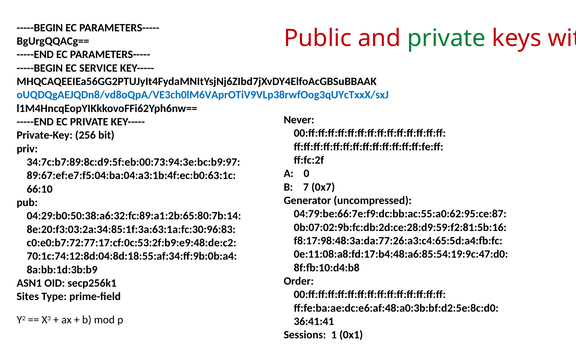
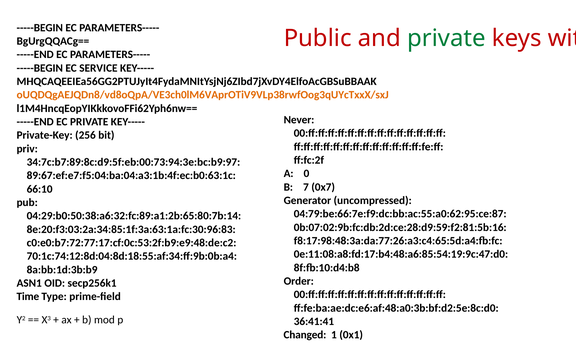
oUQDQgAEJQDn8/vd8oQpA/VE3ch0lM6VAprOTiV9VLp38rwfOog3qUYcTxxX/sxJ colour: blue -> orange
Sites: Sites -> Time
Sessions: Sessions -> Changed
